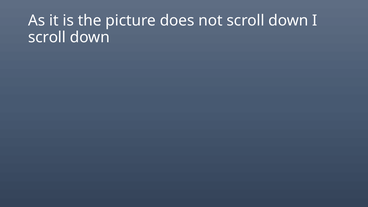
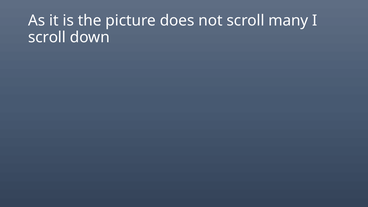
not scroll down: down -> many
